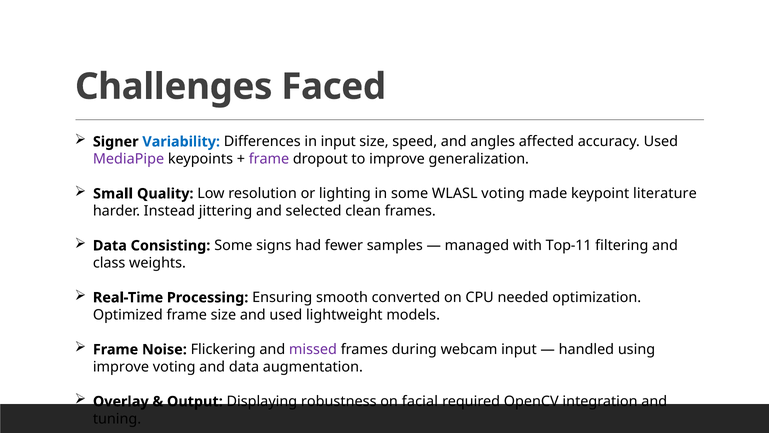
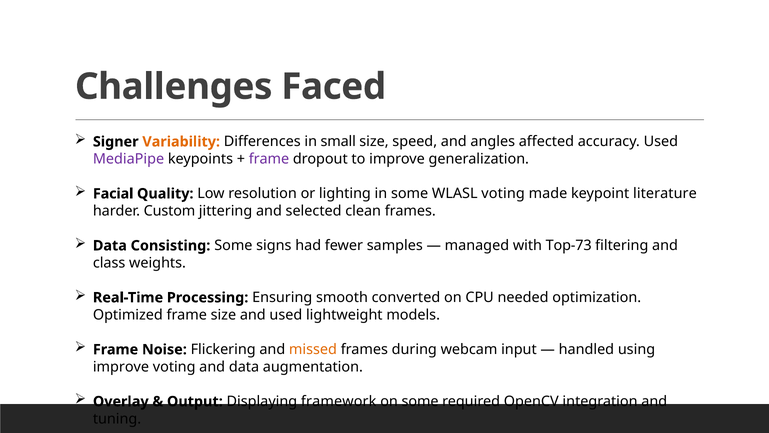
Variability colour: blue -> orange
in input: input -> small
Small: Small -> Facial
Instead: Instead -> Custom
Top-11: Top-11 -> Top-73
missed colour: purple -> orange
robustness: robustness -> framework
on facial: facial -> some
